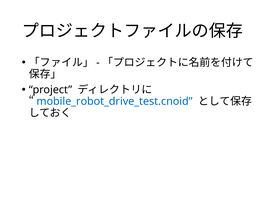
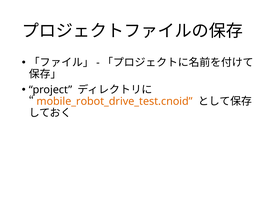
mobile_robot_drive_test.cnoid colour: blue -> orange
